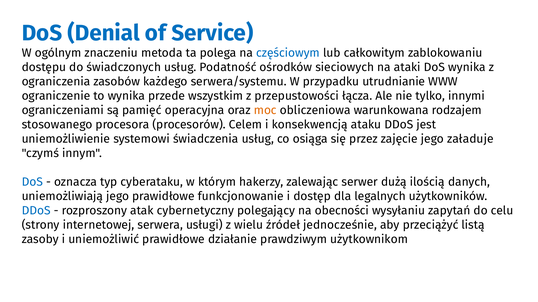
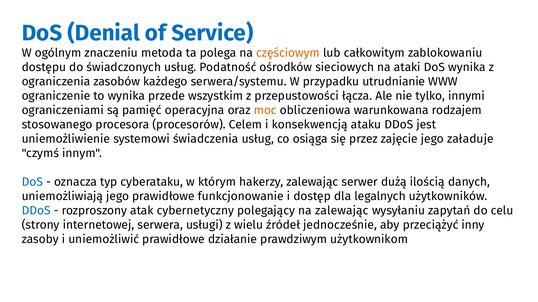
częściowym colour: blue -> orange
na obecności: obecności -> zalewając
listą: listą -> inny
